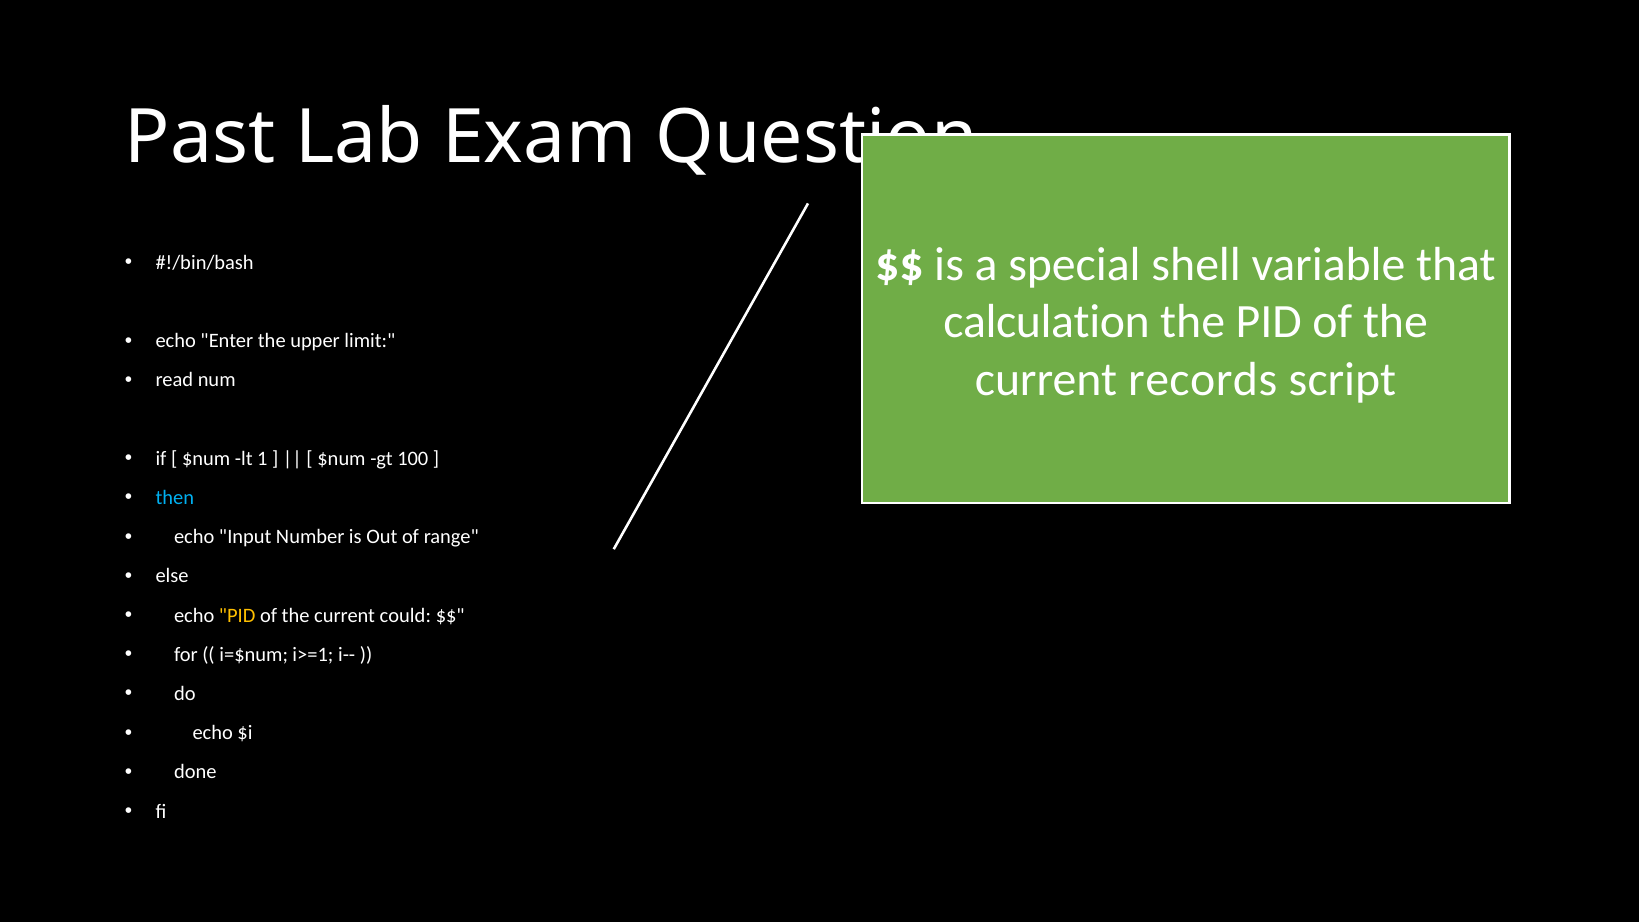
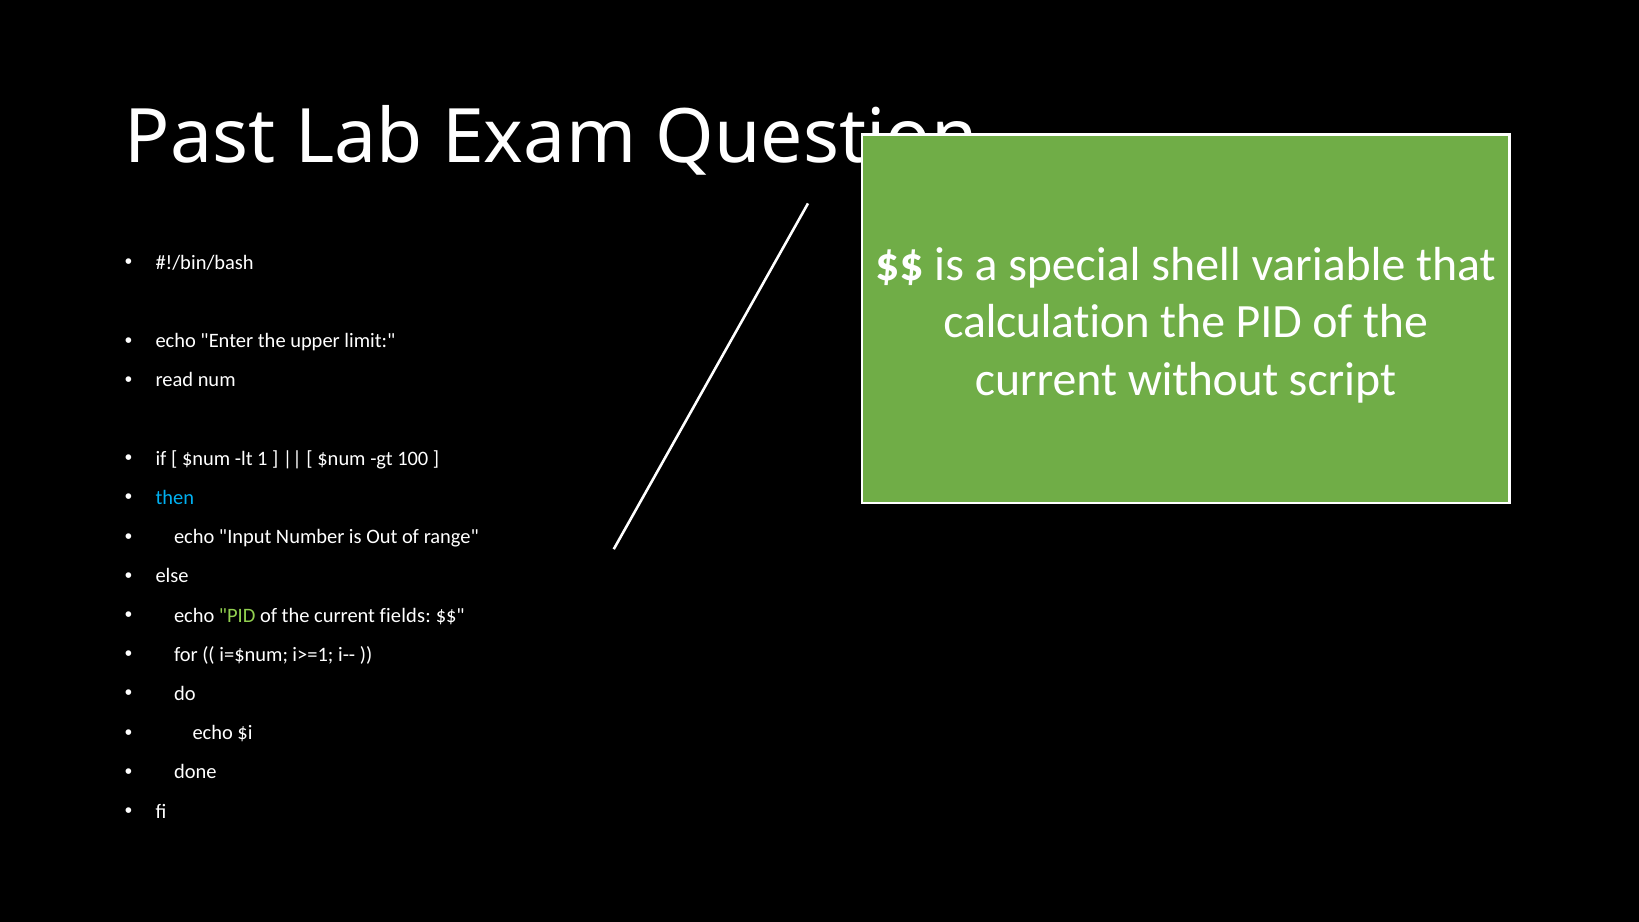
records: records -> without
PID at (237, 615) colour: yellow -> light green
could: could -> fields
